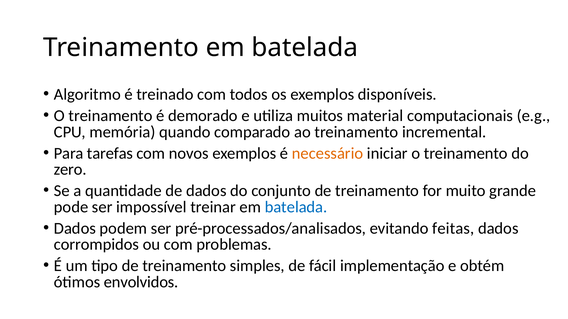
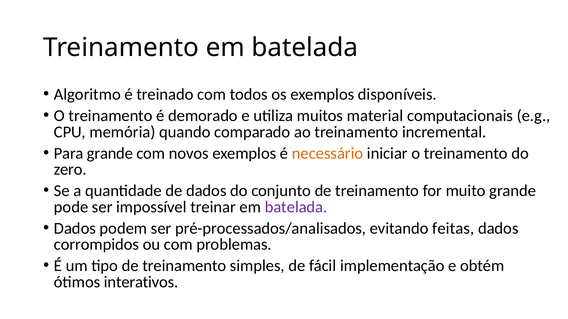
Para tarefas: tarefas -> grande
batelada at (296, 207) colour: blue -> purple
envolvidos: envolvidos -> interativos
